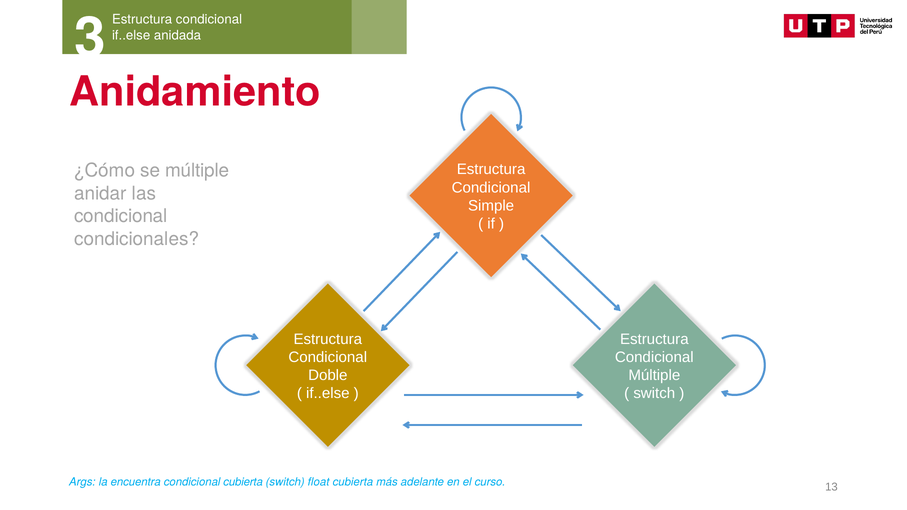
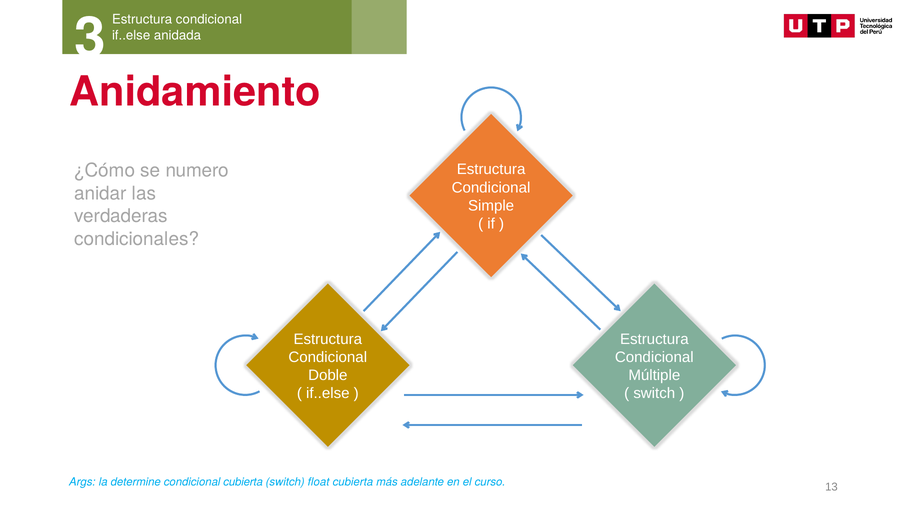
se múltiple: múltiple -> numero
condicional at (121, 216): condicional -> verdaderas
encuentra: encuentra -> determine
